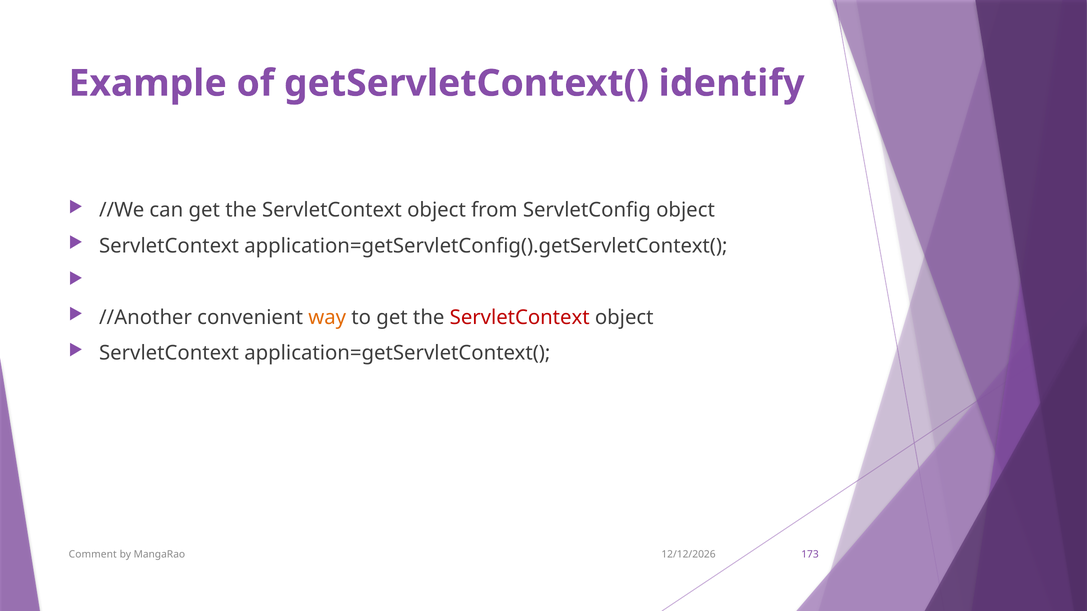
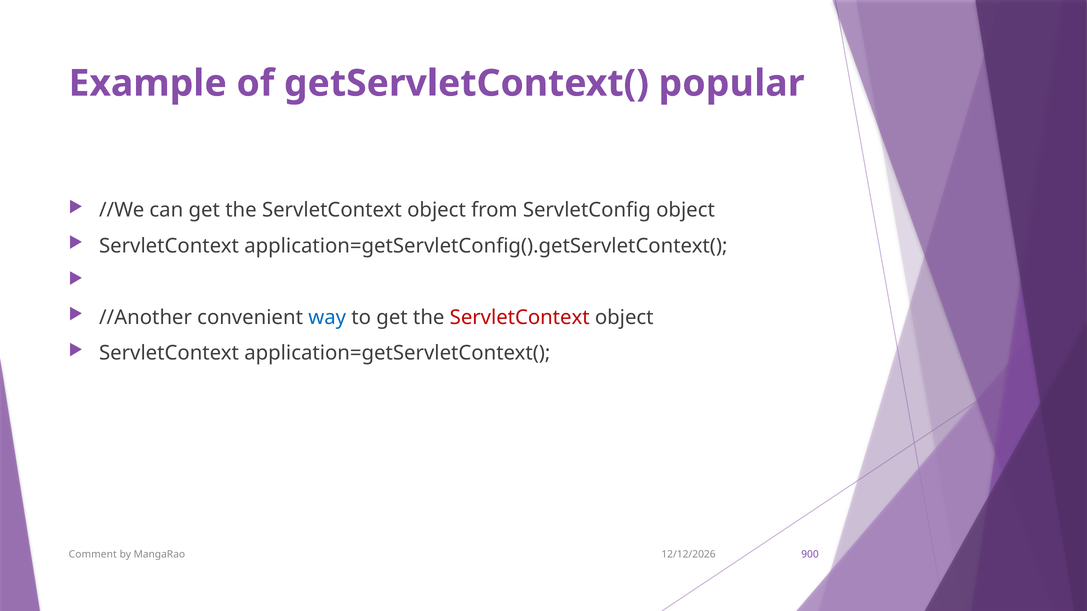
identify: identify -> popular
way colour: orange -> blue
173: 173 -> 900
